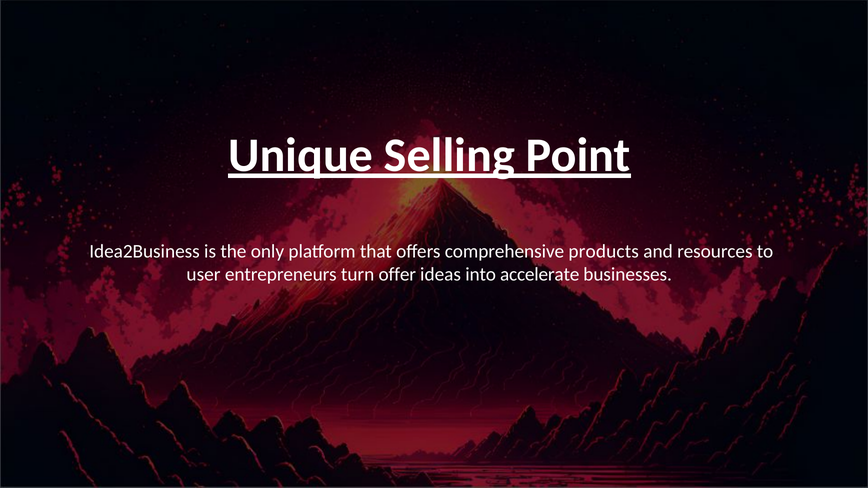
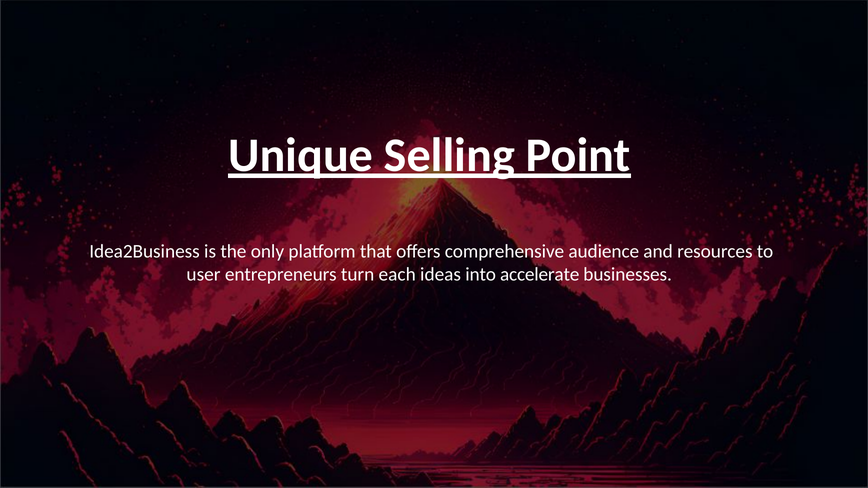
products: products -> audience
offer: offer -> each
